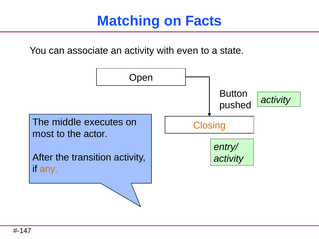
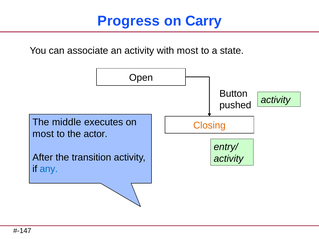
Matching: Matching -> Progress
Facts: Facts -> Carry
with even: even -> most
any colour: orange -> blue
